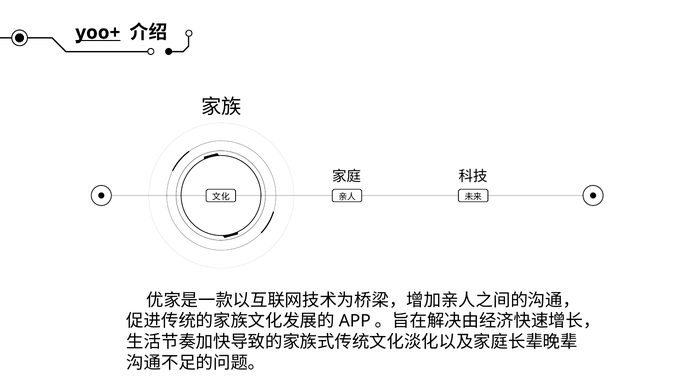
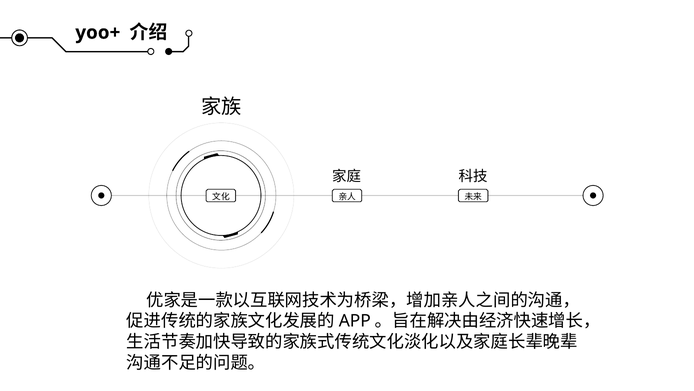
yoo+ underline: present -> none
